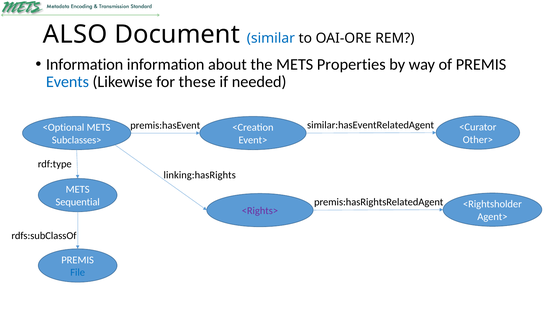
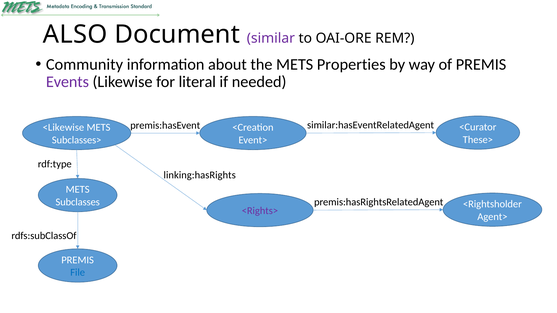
similar colour: blue -> purple
Information at (85, 64): Information -> Community
Events colour: blue -> purple
these: these -> literal
<Optional: <Optional -> <Likewise
Other>: Other> -> These>
Sequential: Sequential -> Subclasses
